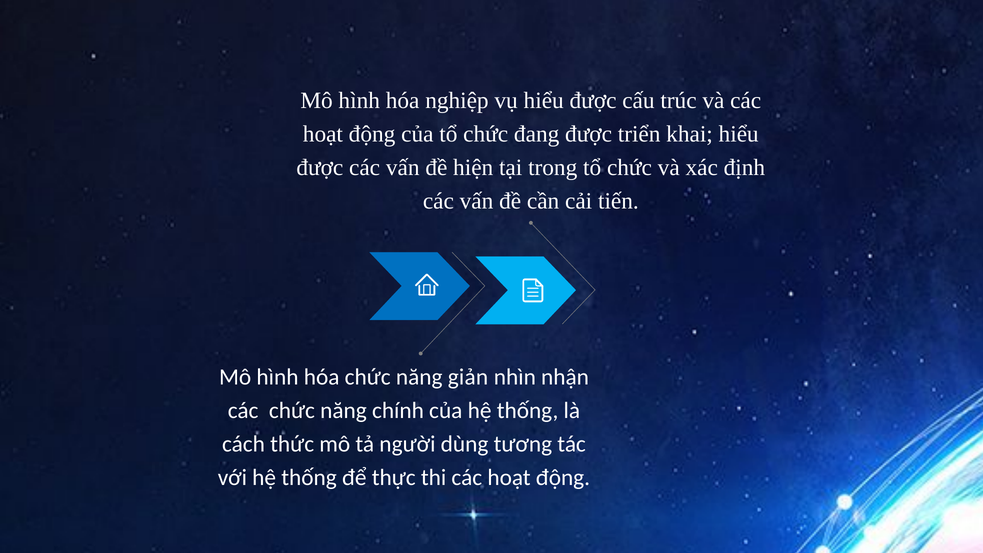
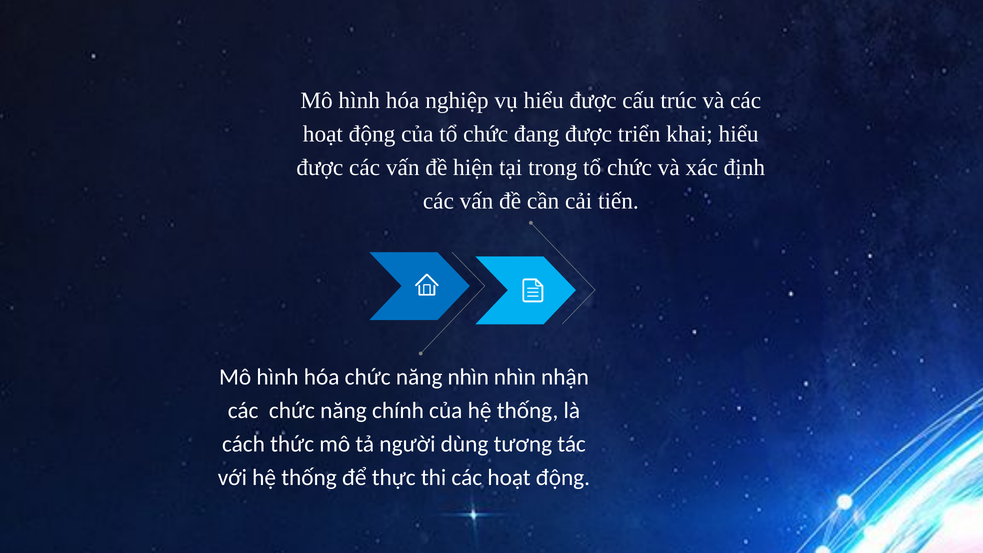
năng giản: giản -> nhìn
